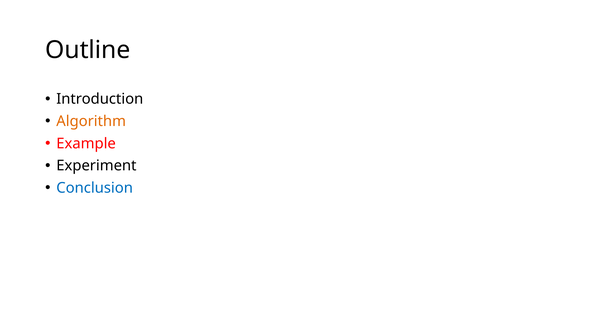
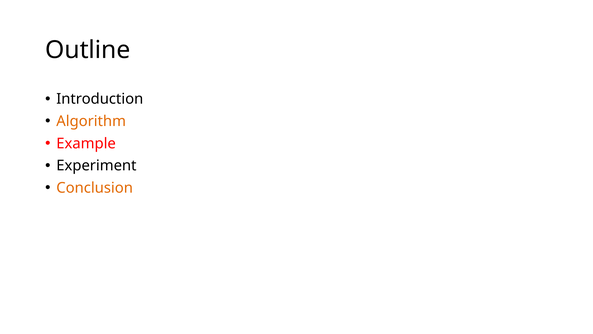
Conclusion colour: blue -> orange
